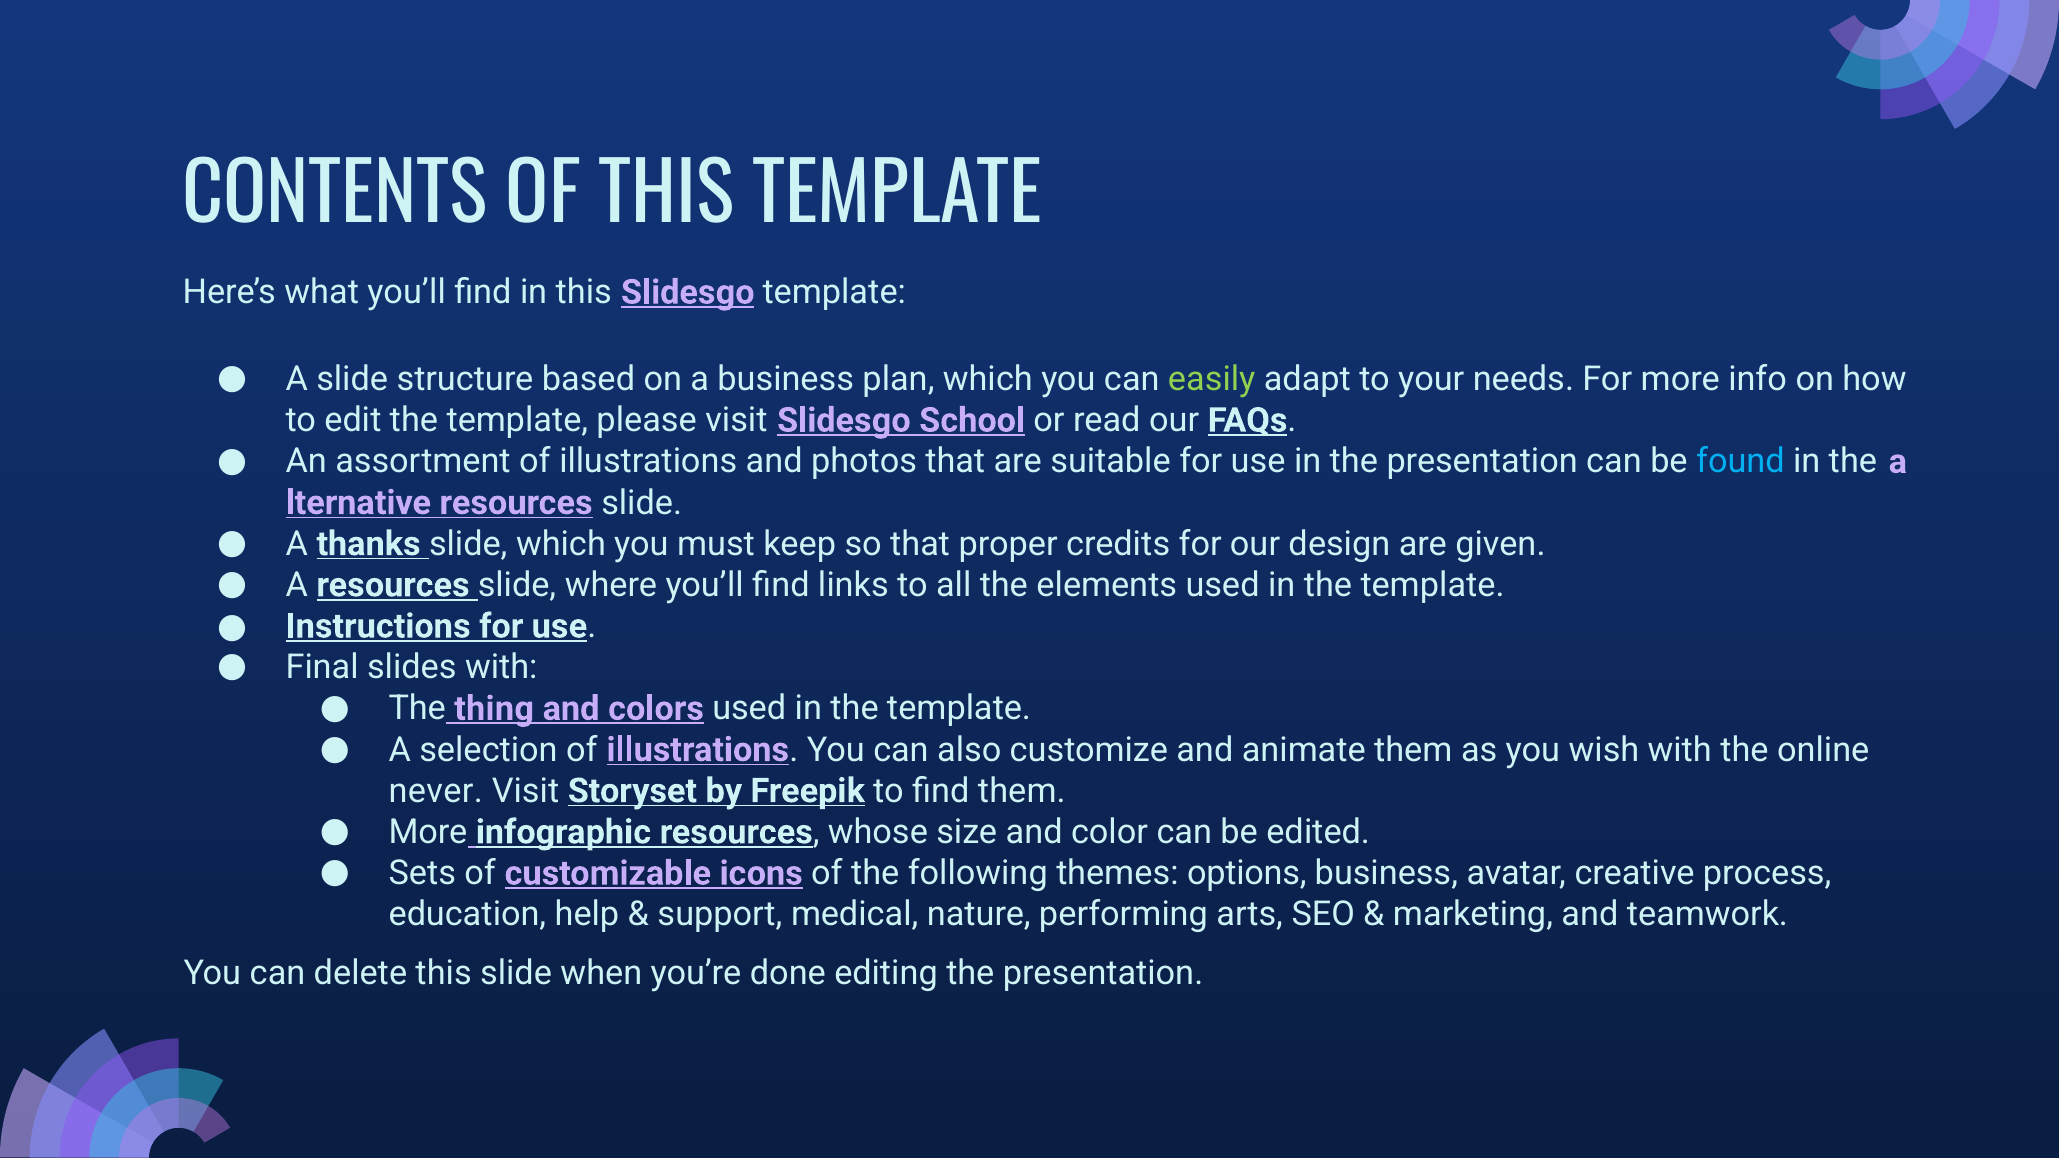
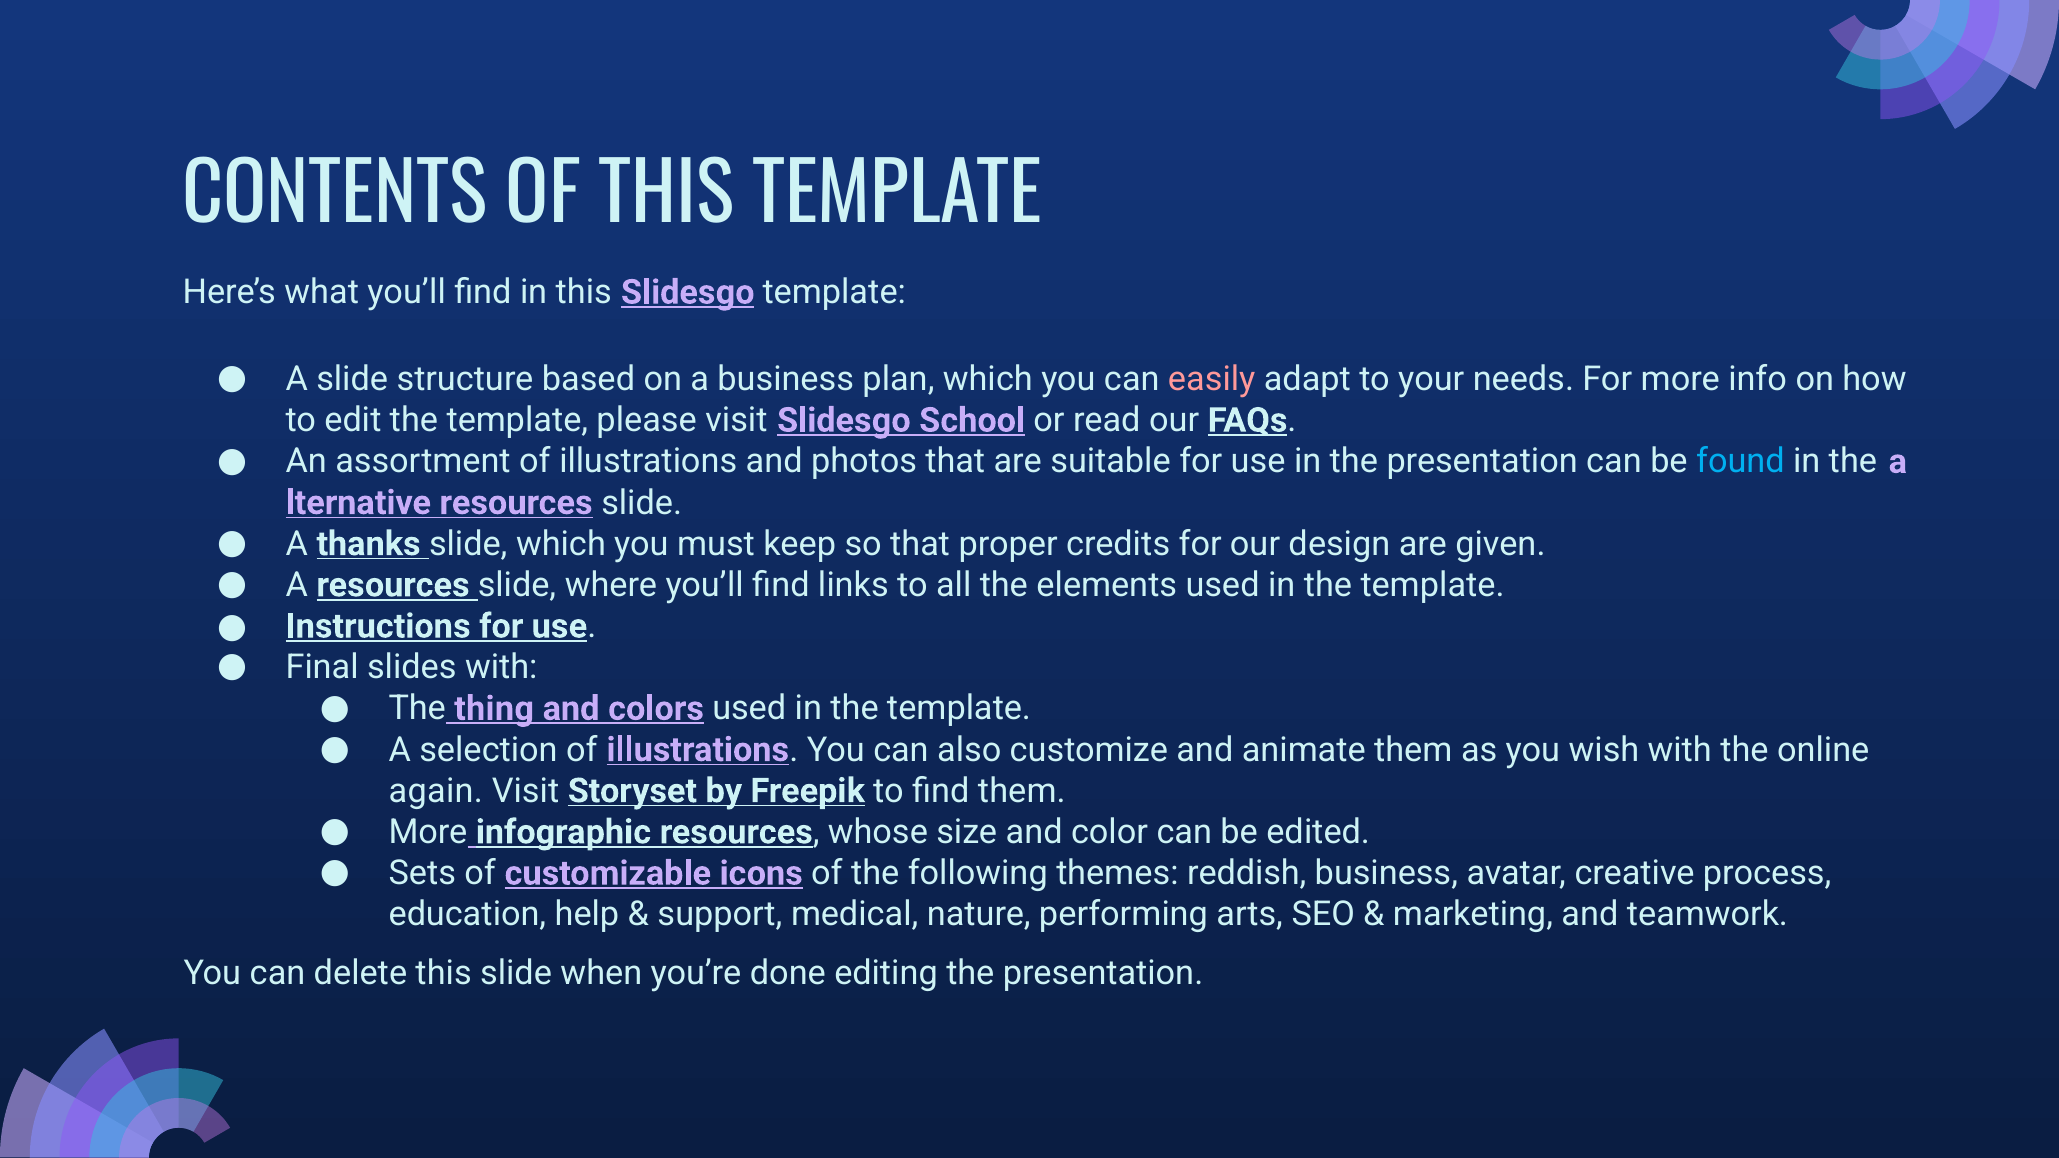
easily colour: light green -> pink
never: never -> again
options: options -> reddish
